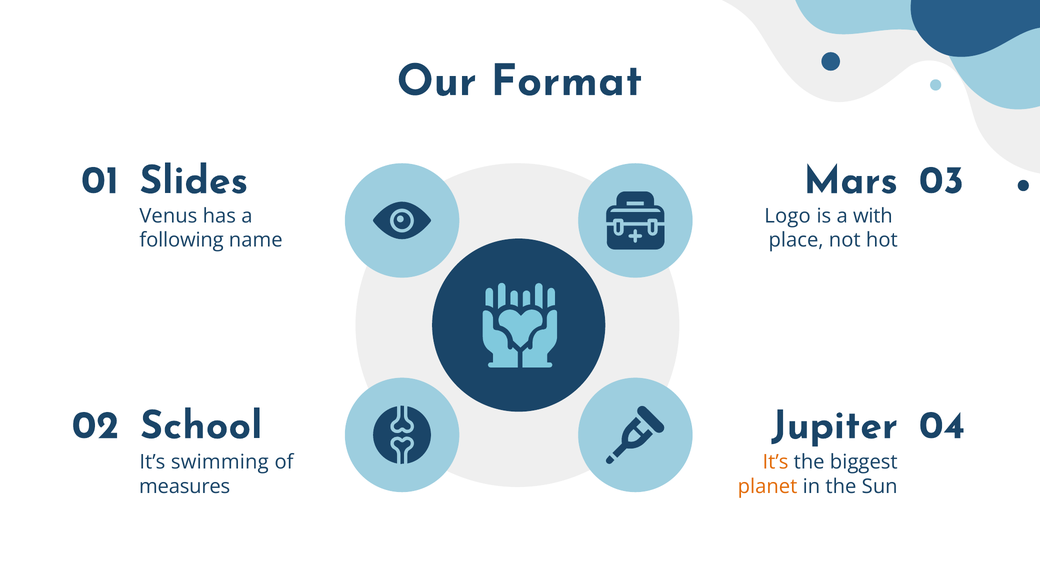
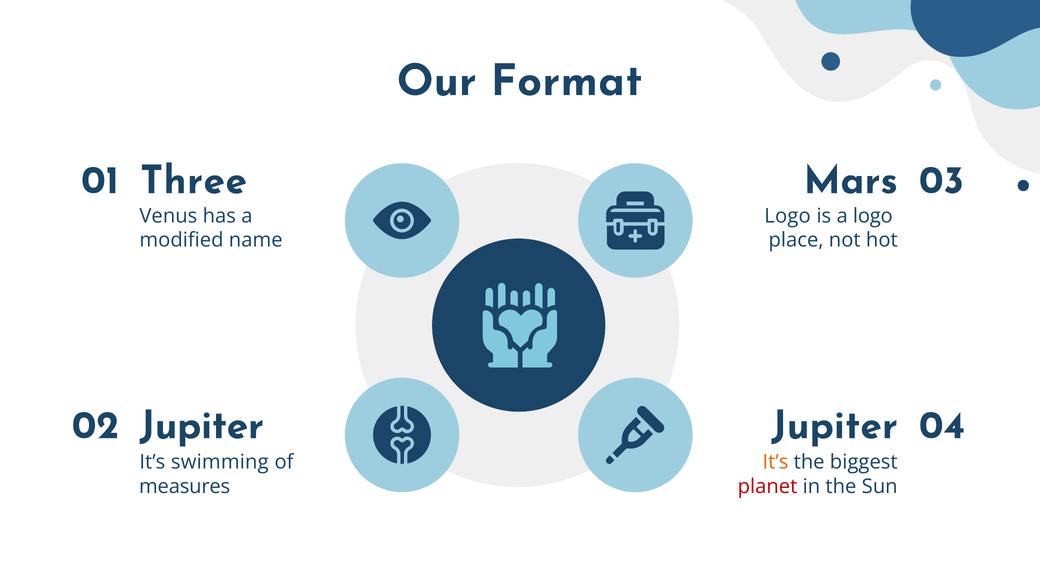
Slides: Slides -> Three
a with: with -> logo
following: following -> modified
School at (201, 425): School -> Jupiter
planet colour: orange -> red
